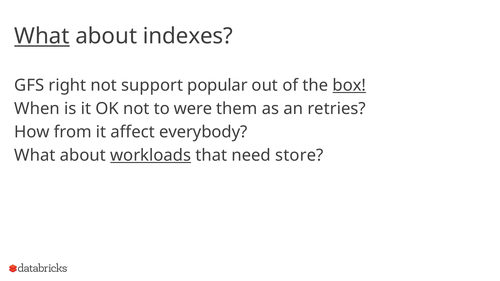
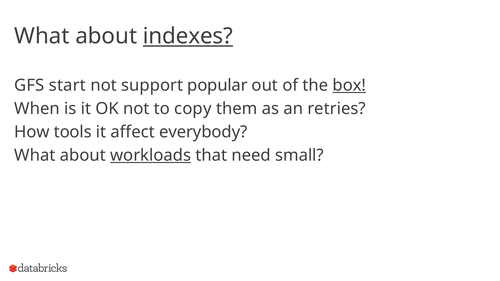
What at (42, 36) underline: present -> none
indexes underline: none -> present
right: right -> start
were: were -> copy
from: from -> tools
store: store -> small
